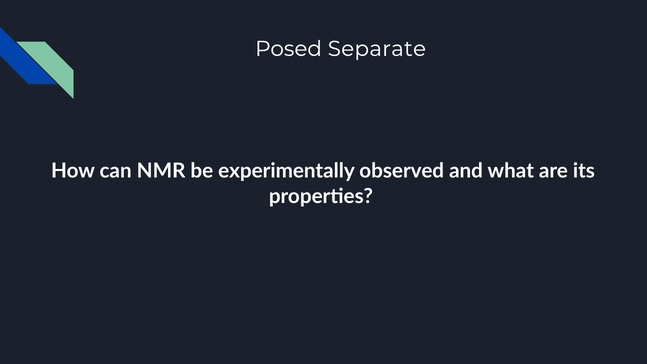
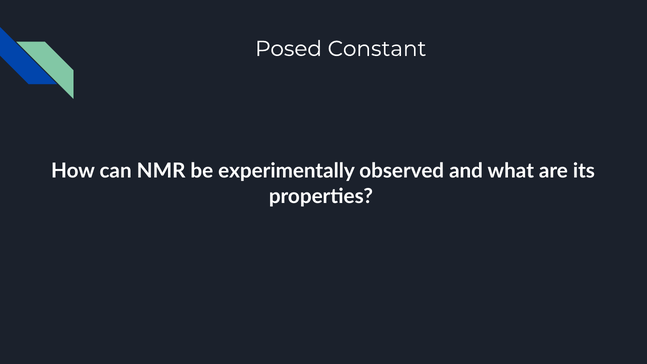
Separate: Separate -> Constant
